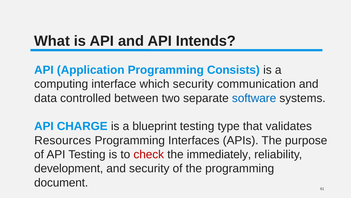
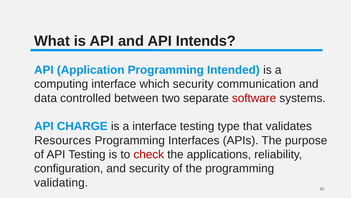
Consists: Consists -> Intended
software colour: blue -> red
a blueprint: blueprint -> interface
immediately: immediately -> applications
development: development -> configuration
document: document -> validating
